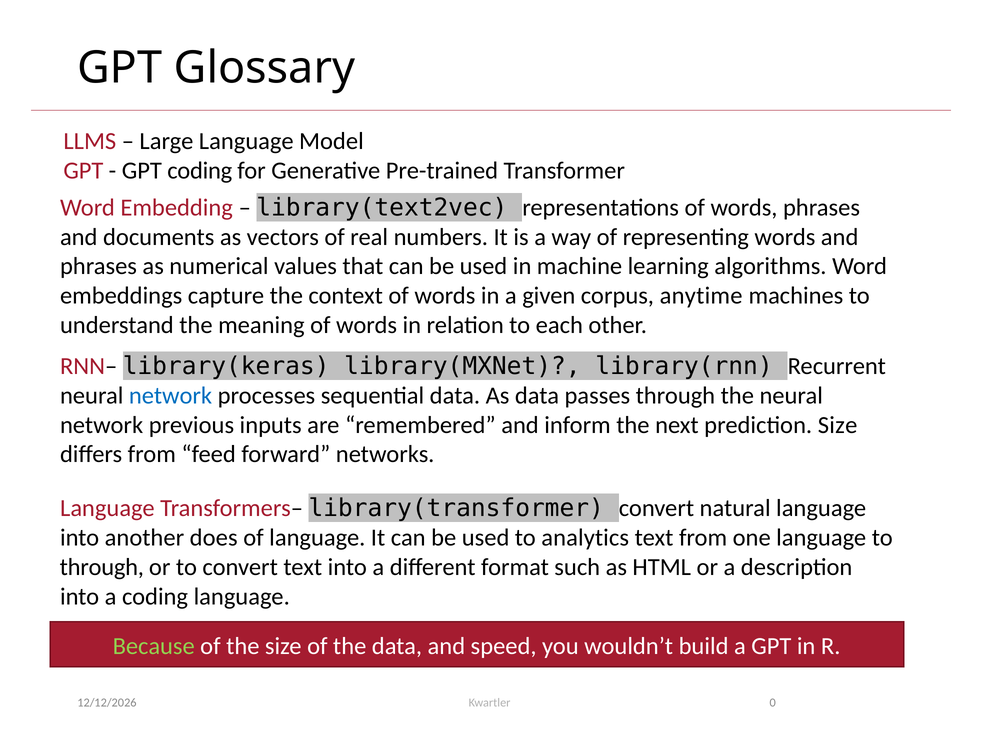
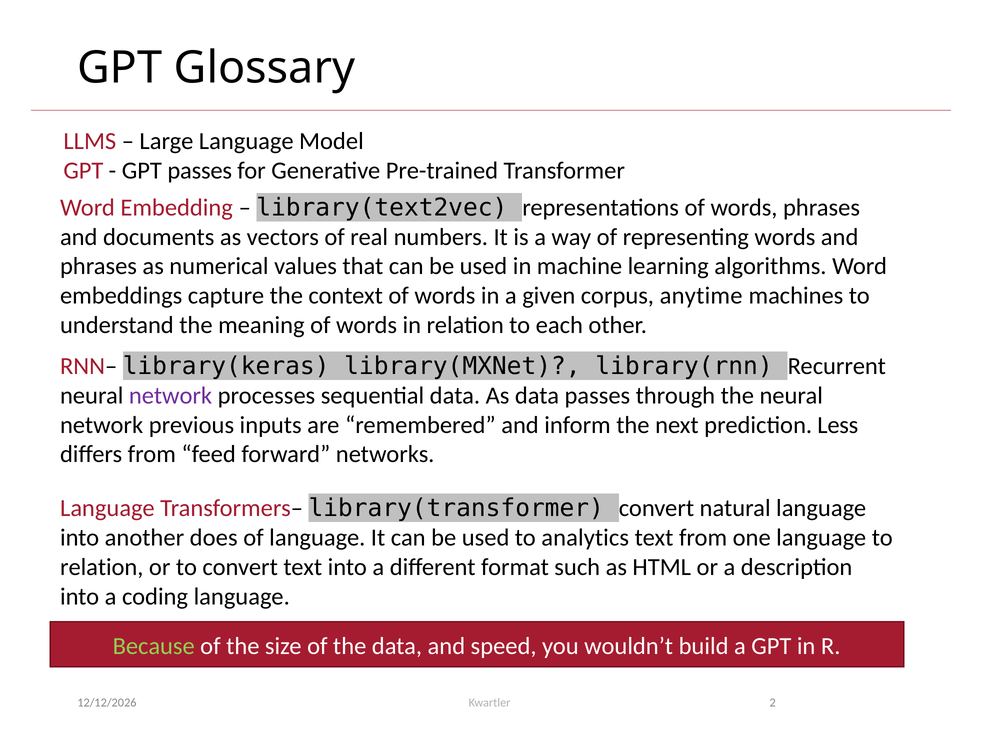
GPT coding: coding -> passes
network at (171, 396) colour: blue -> purple
prediction Size: Size -> Less
through at (102, 568): through -> relation
0: 0 -> 2
